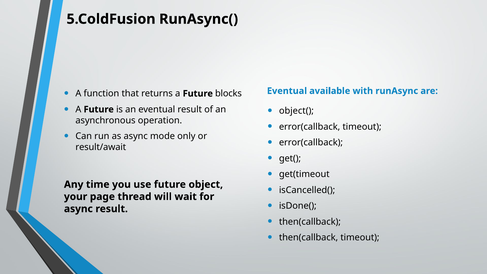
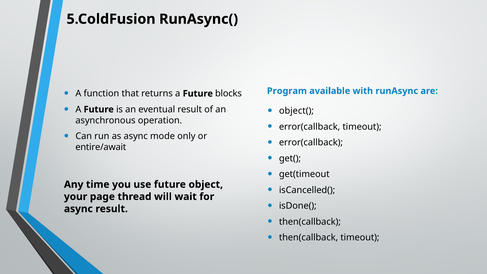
Eventual at (287, 91): Eventual -> Program
result/await: result/await -> entire/await
